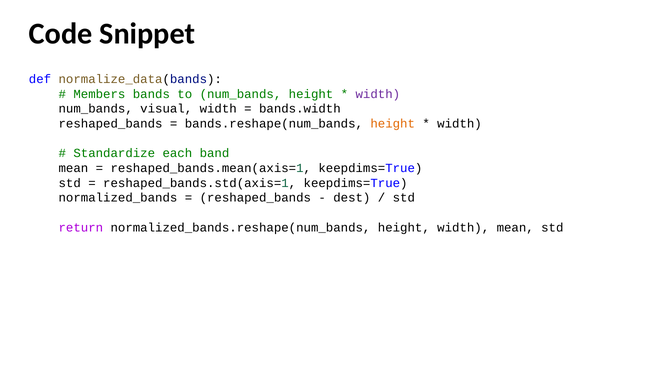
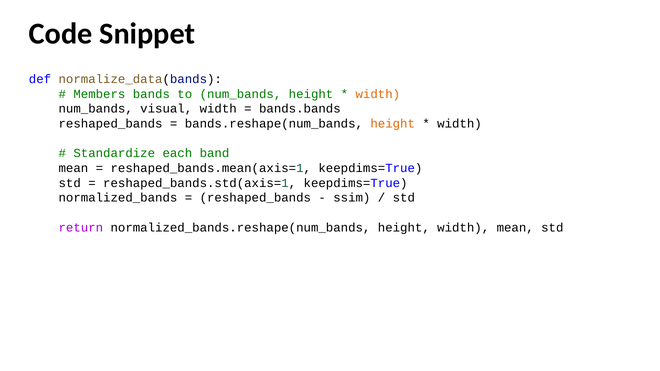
width at (378, 94) colour: purple -> orange
bands.width: bands.width -> bands.bands
dest: dest -> ssim
